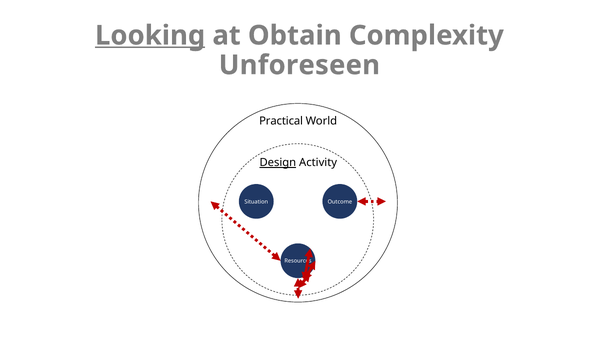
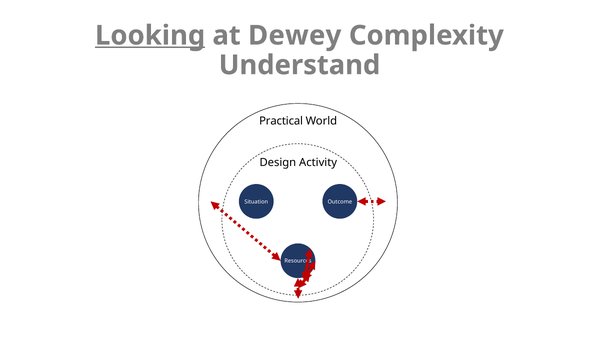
Obtain: Obtain -> Dewey
Unforeseen: Unforeseen -> Understand
Design underline: present -> none
